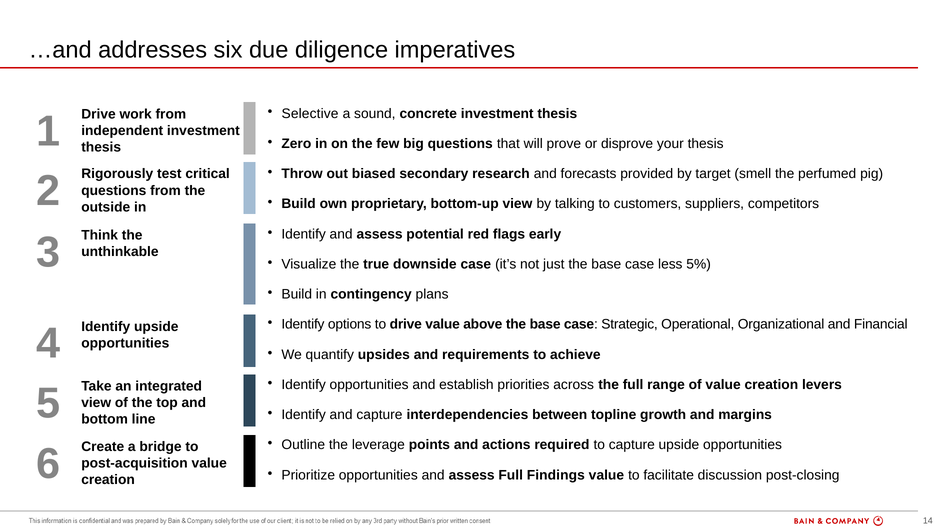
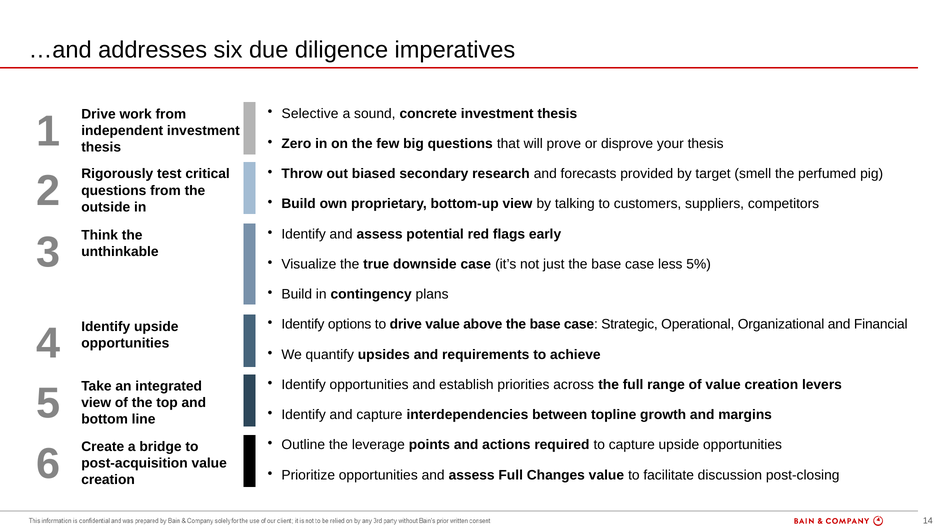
Findings: Findings -> Changes
